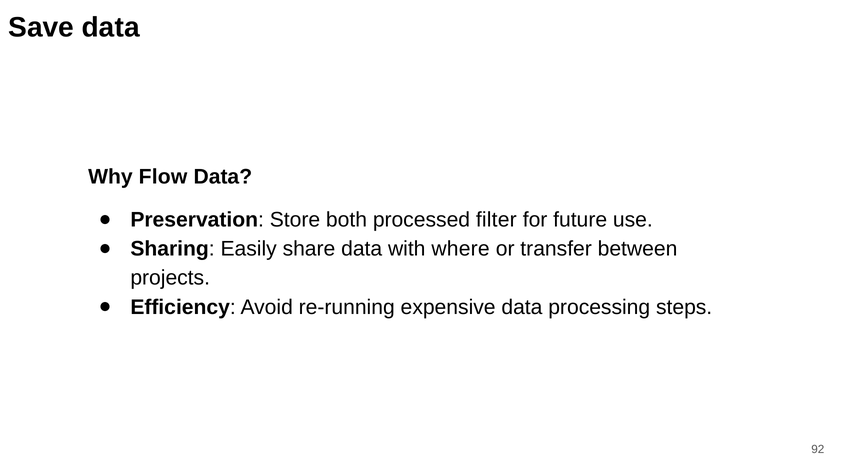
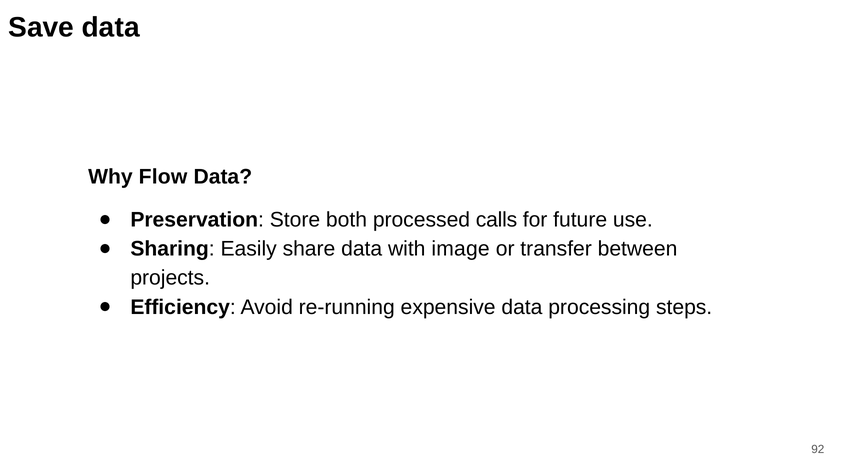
filter: filter -> calls
where: where -> image
